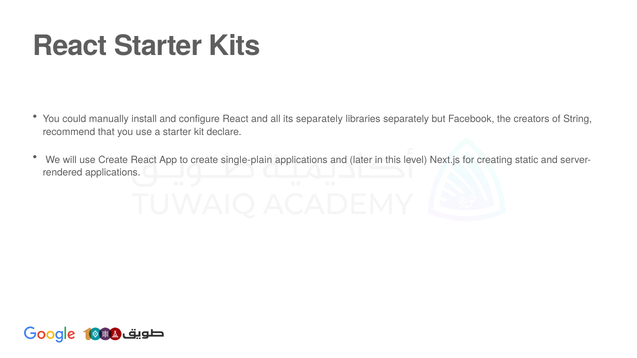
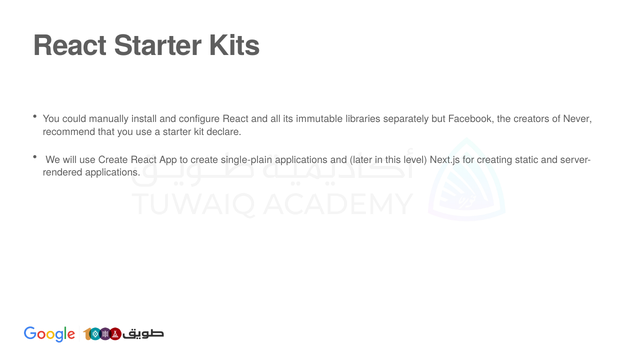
its separately: separately -> immutable
String: String -> Never
